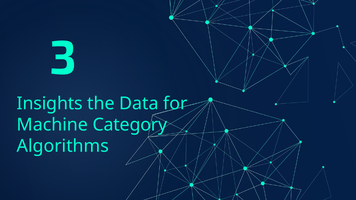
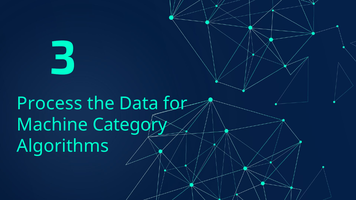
Insights: Insights -> Process
